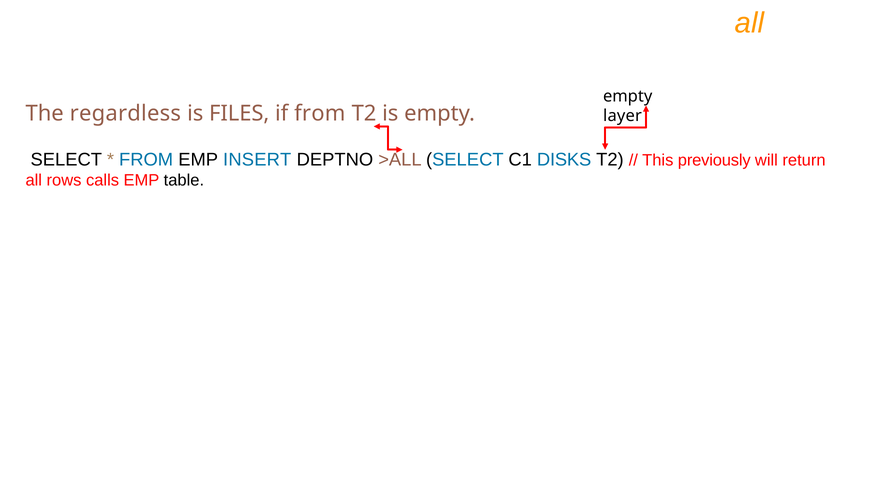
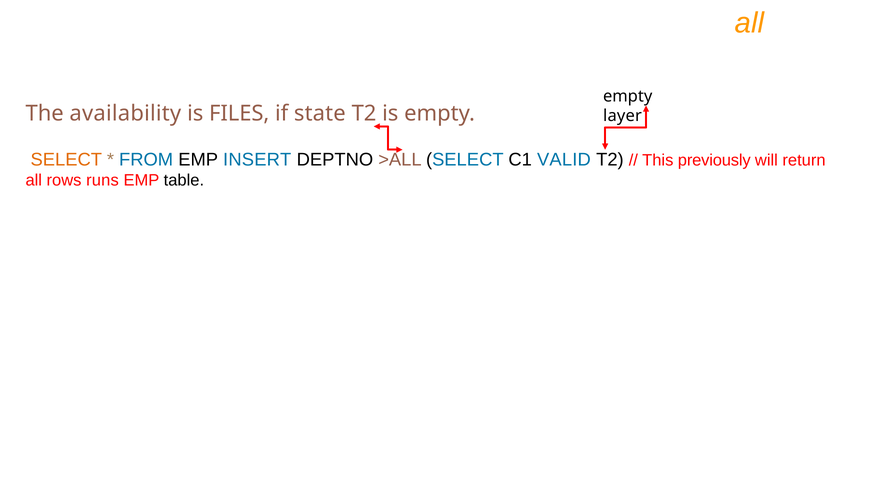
regardless: regardless -> availability
if from: from -> state
SELECT at (66, 160) colour: black -> orange
DISKS: DISKS -> VALID
calls: calls -> runs
